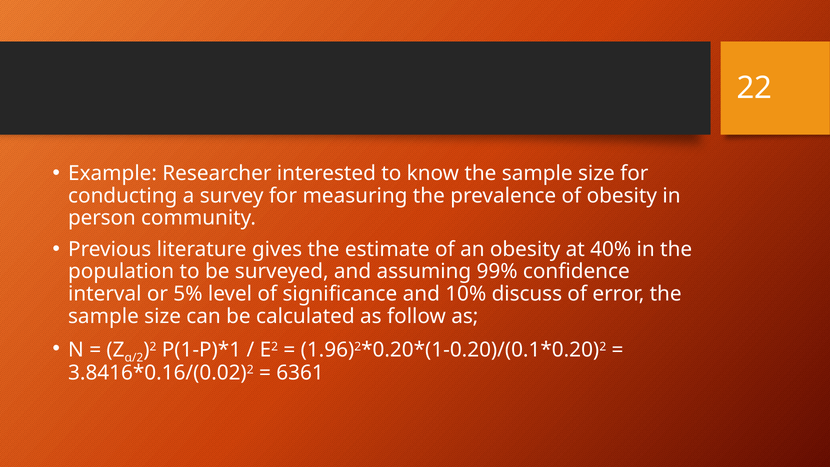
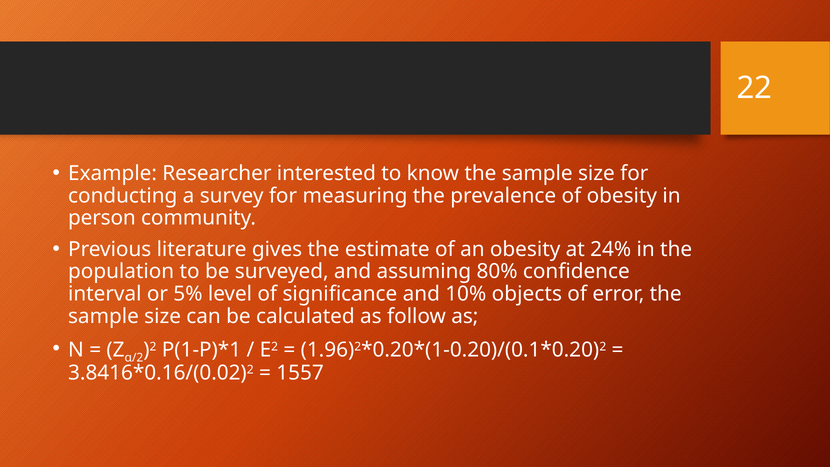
40%: 40% -> 24%
99%: 99% -> 80%
discuss: discuss -> objects
6361: 6361 -> 1557
